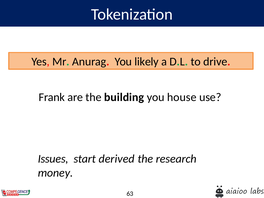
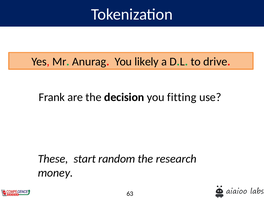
building: building -> decision
house: house -> fitting
Issues: Issues -> These
derived: derived -> random
